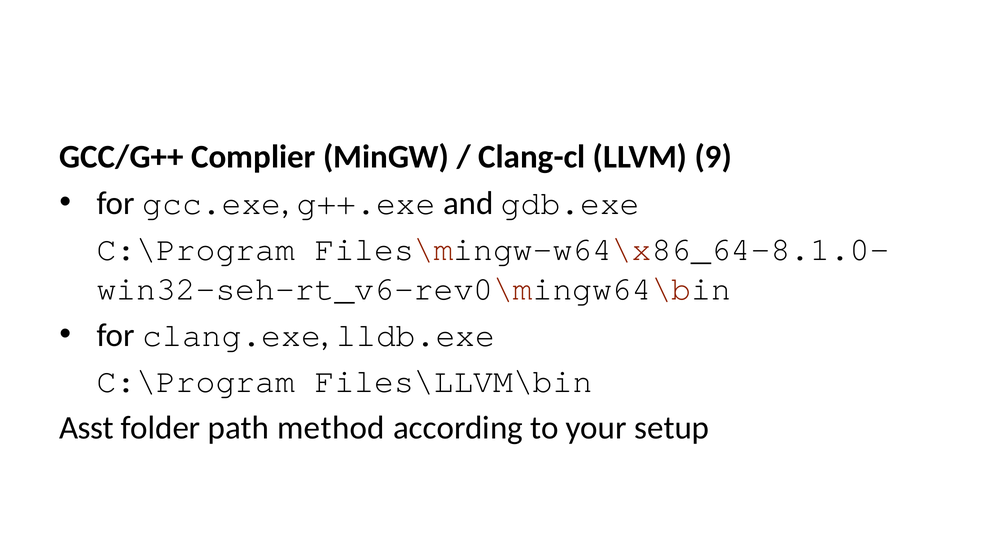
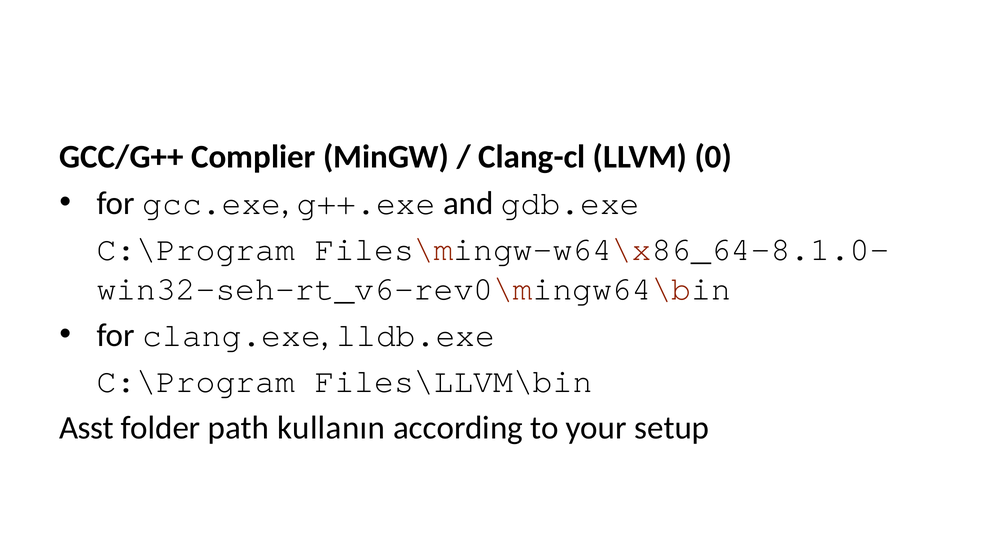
9: 9 -> 0
method: method -> kullanın
